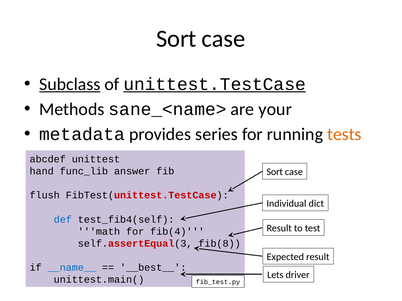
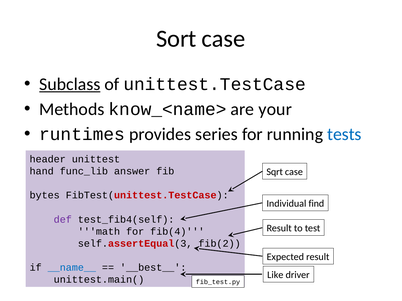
unittest.TestCase underline: present -> none
sane_<name>: sane_<name> -> know_<name>
metadata: metadata -> runtimes
tests colour: orange -> blue
abcdef: abcdef -> header
Sort at (275, 172): Sort -> Sqrt
flush: flush -> bytes
dict: dict -> find
def colour: blue -> purple
fib(8: fib(8 -> fib(2
Lets: Lets -> Like
